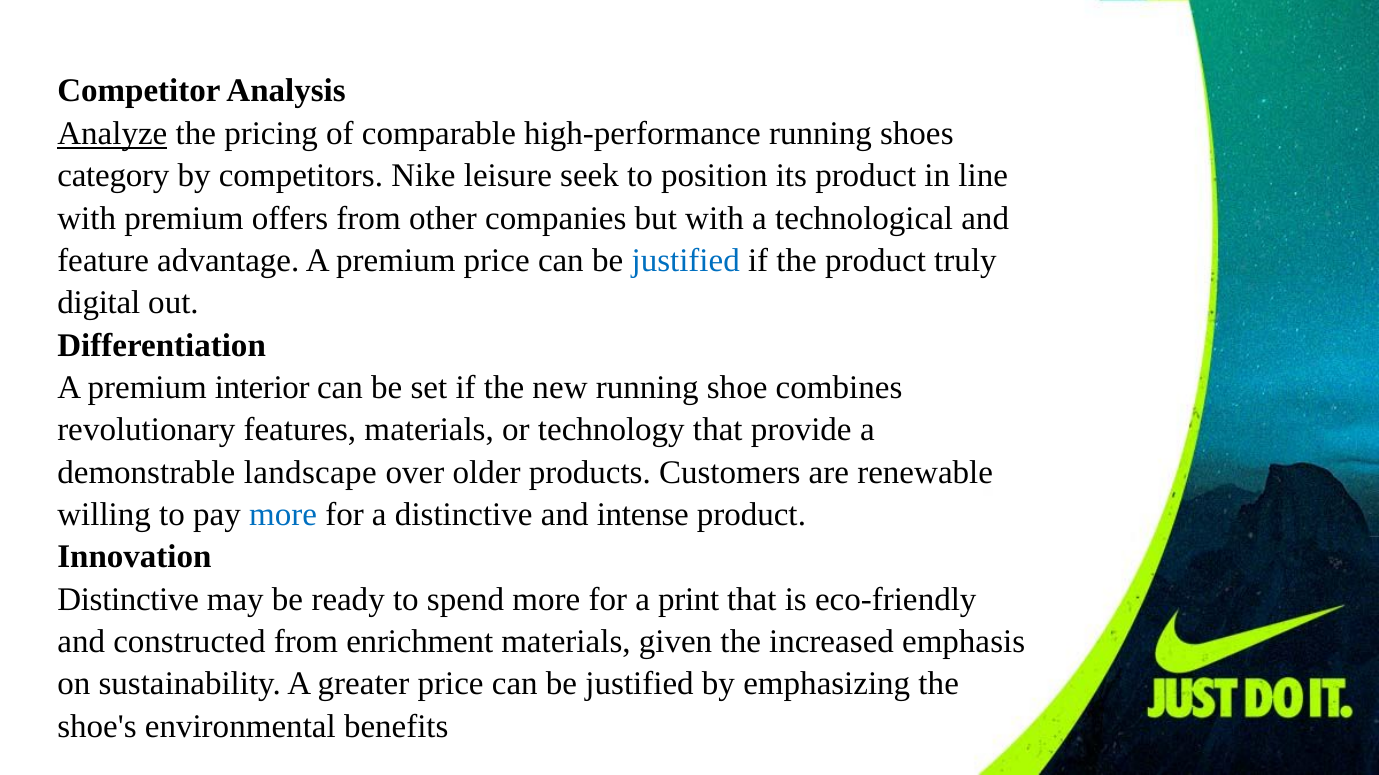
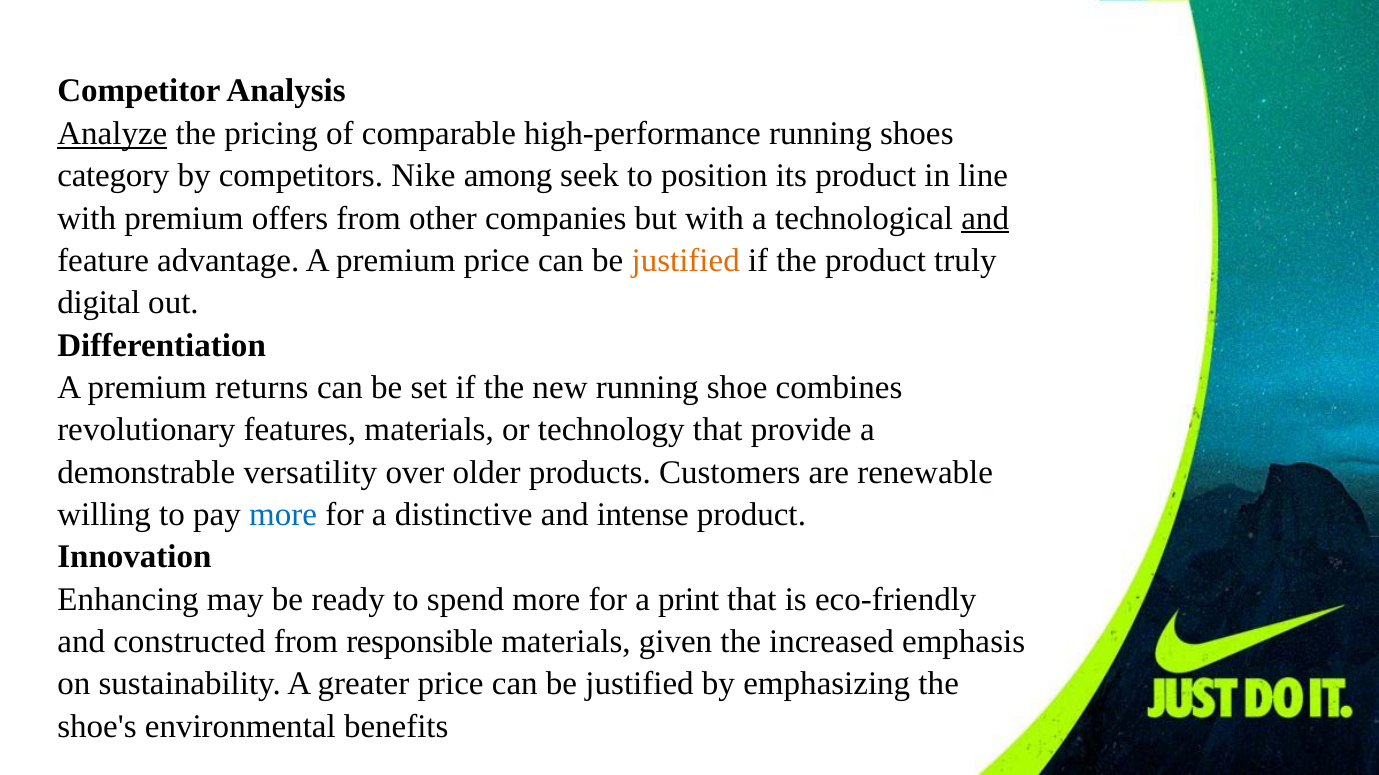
leisure: leisure -> among
and at (985, 218) underline: none -> present
justified at (686, 261) colour: blue -> orange
interior: interior -> returns
landscape: landscape -> versatility
Distinctive at (128, 600): Distinctive -> Enhancing
enrichment: enrichment -> responsible
